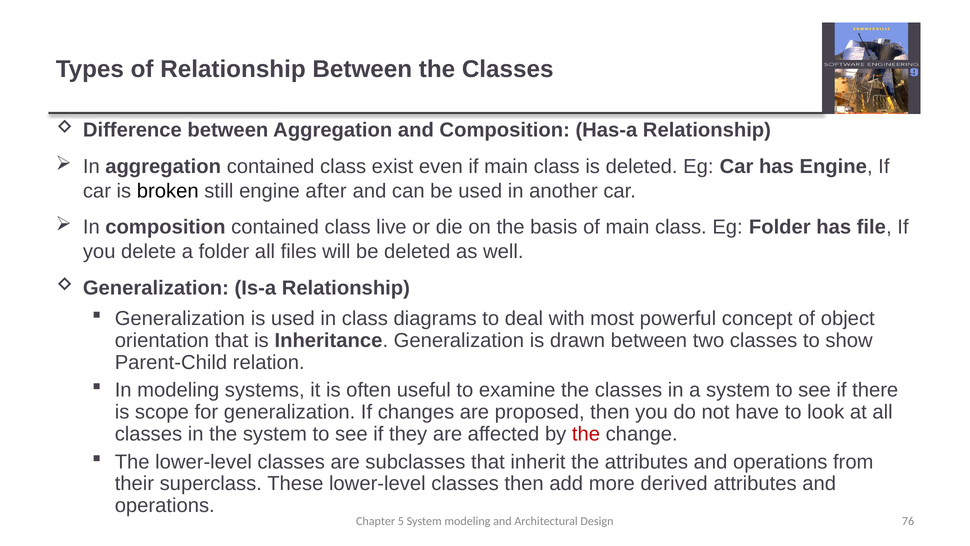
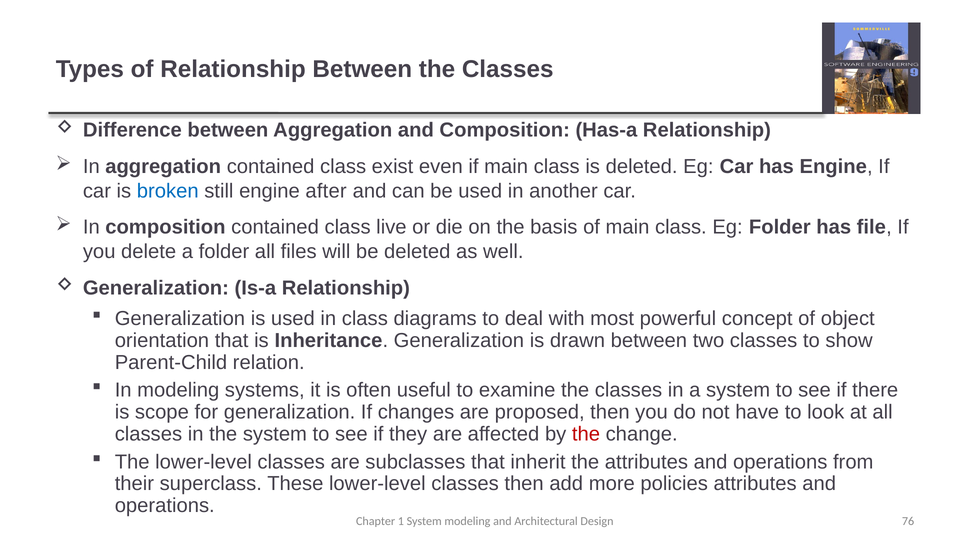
broken colour: black -> blue
derived: derived -> policies
5: 5 -> 1
